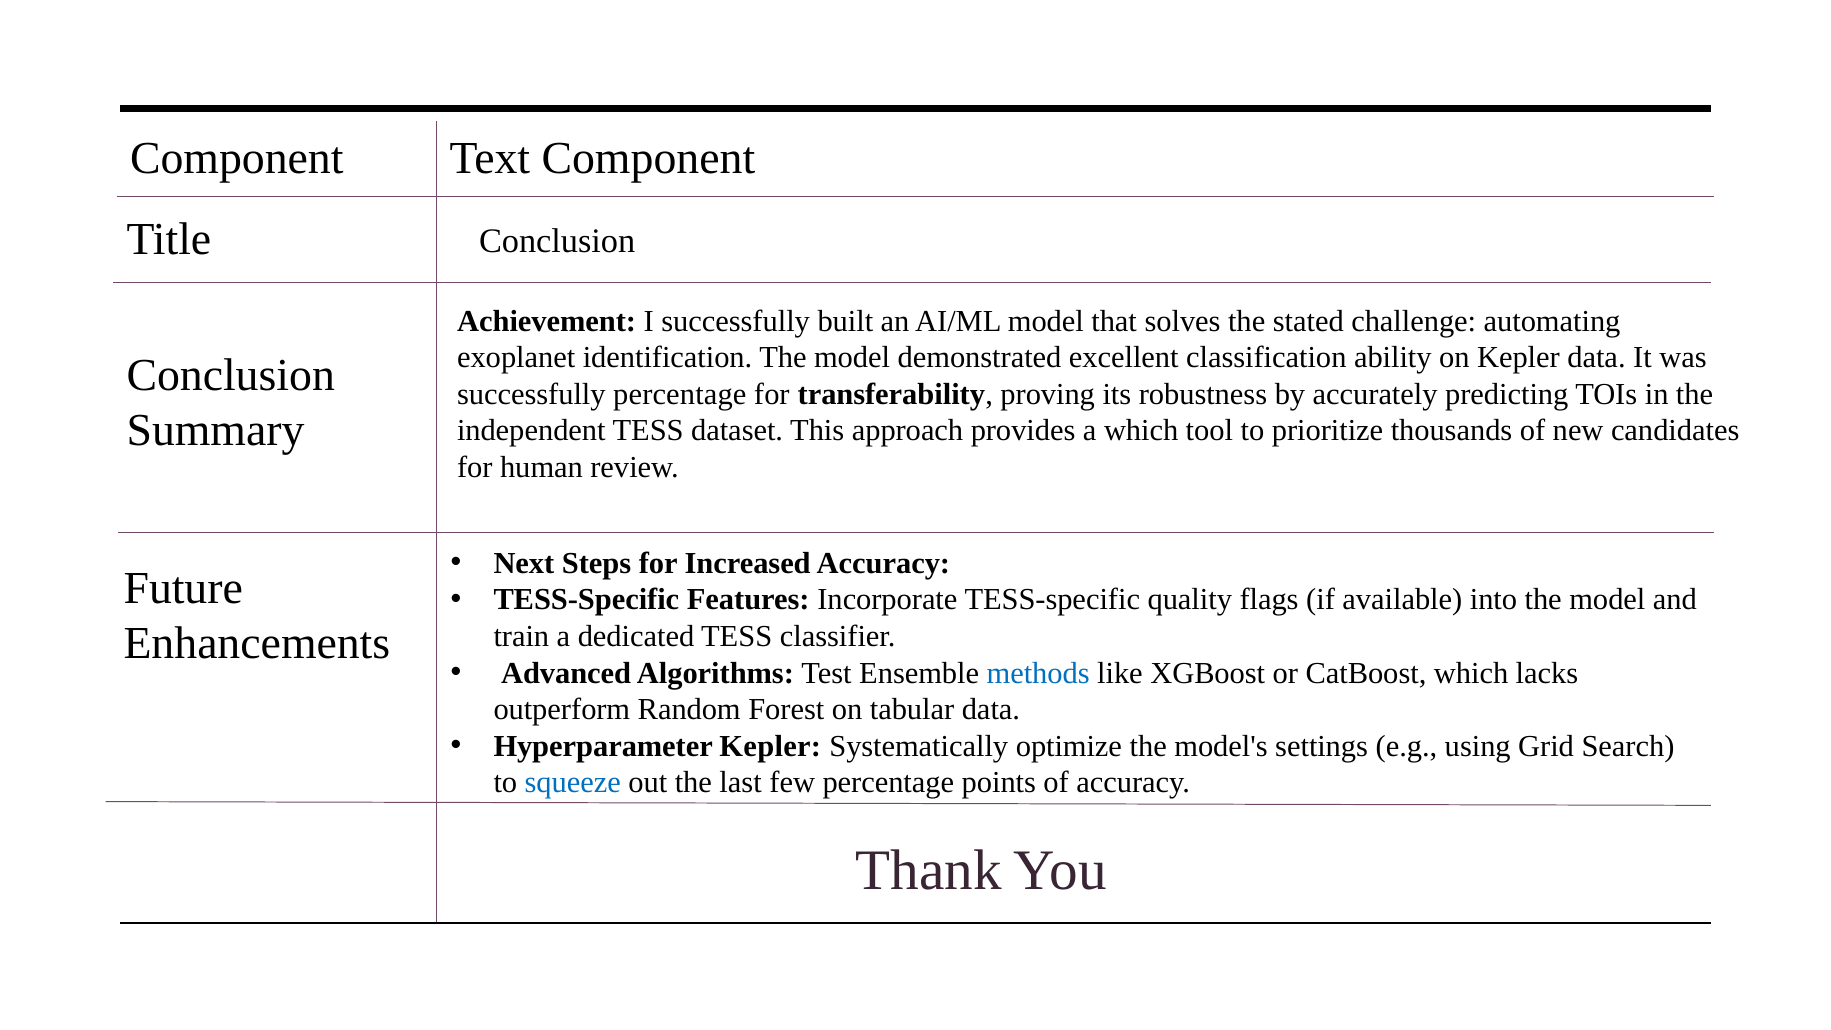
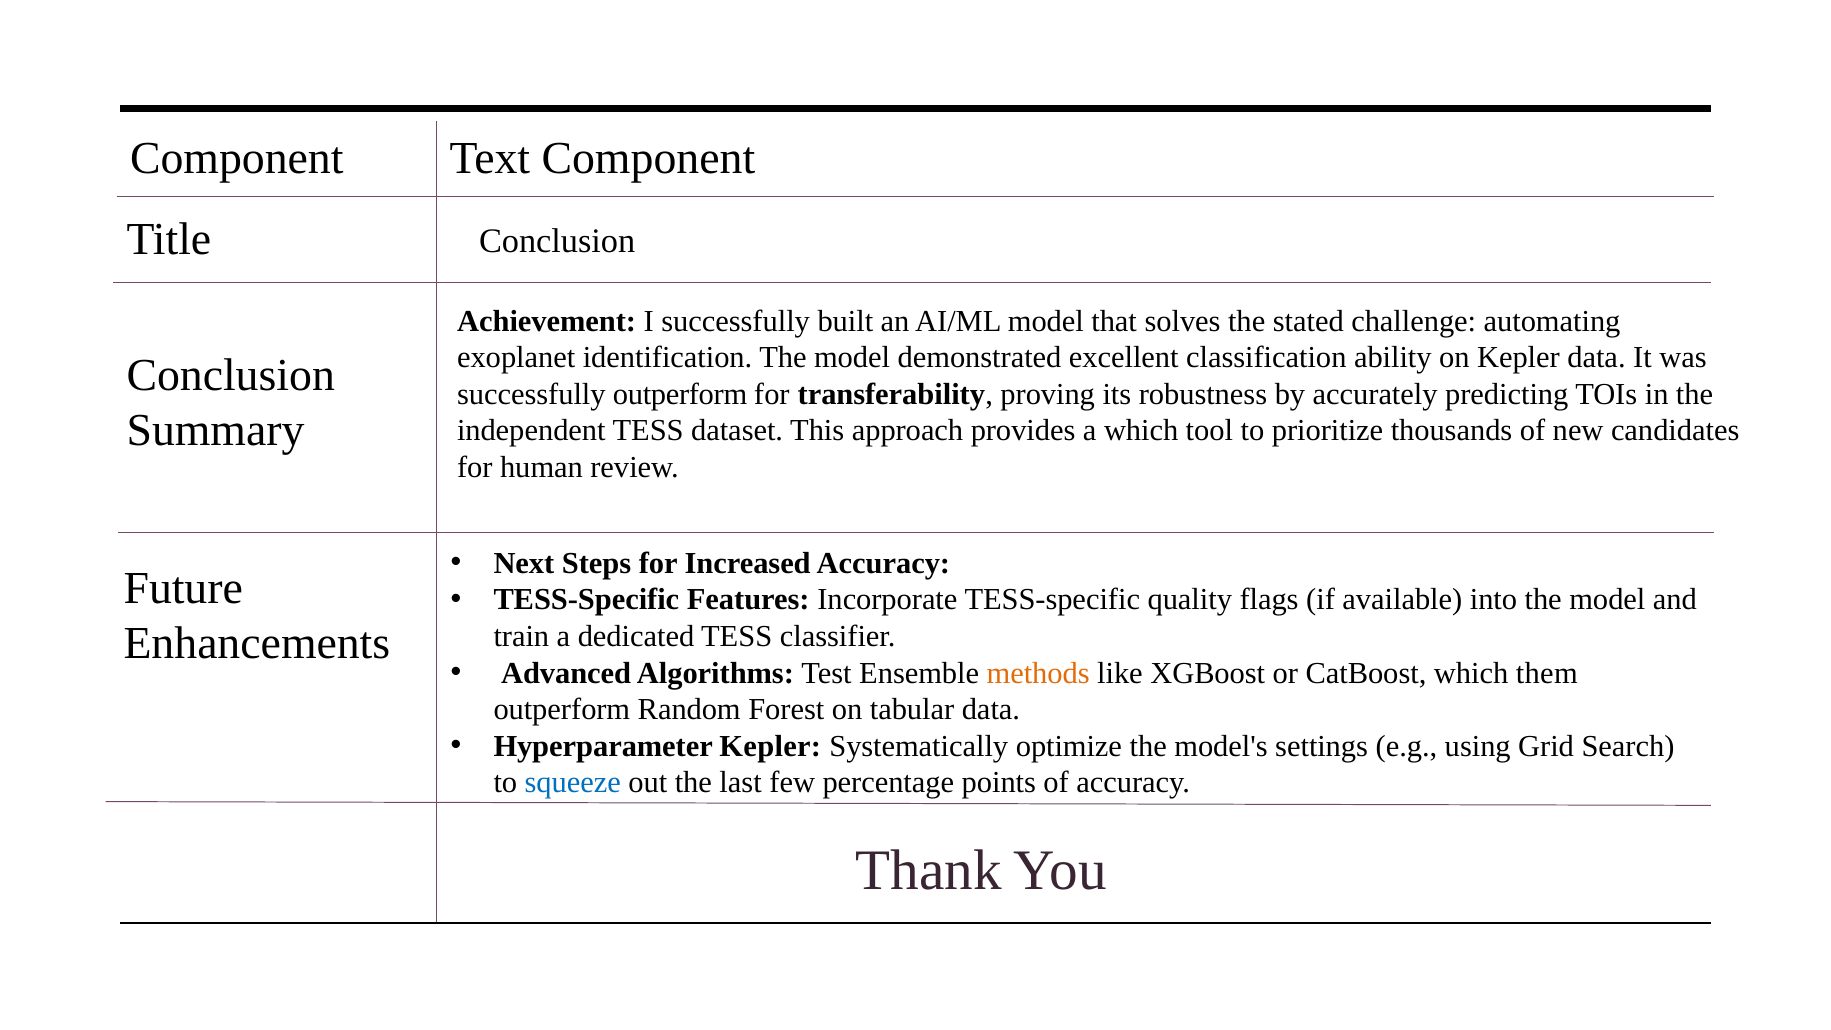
successfully percentage: percentage -> outperform
methods colour: blue -> orange
lacks: lacks -> them
